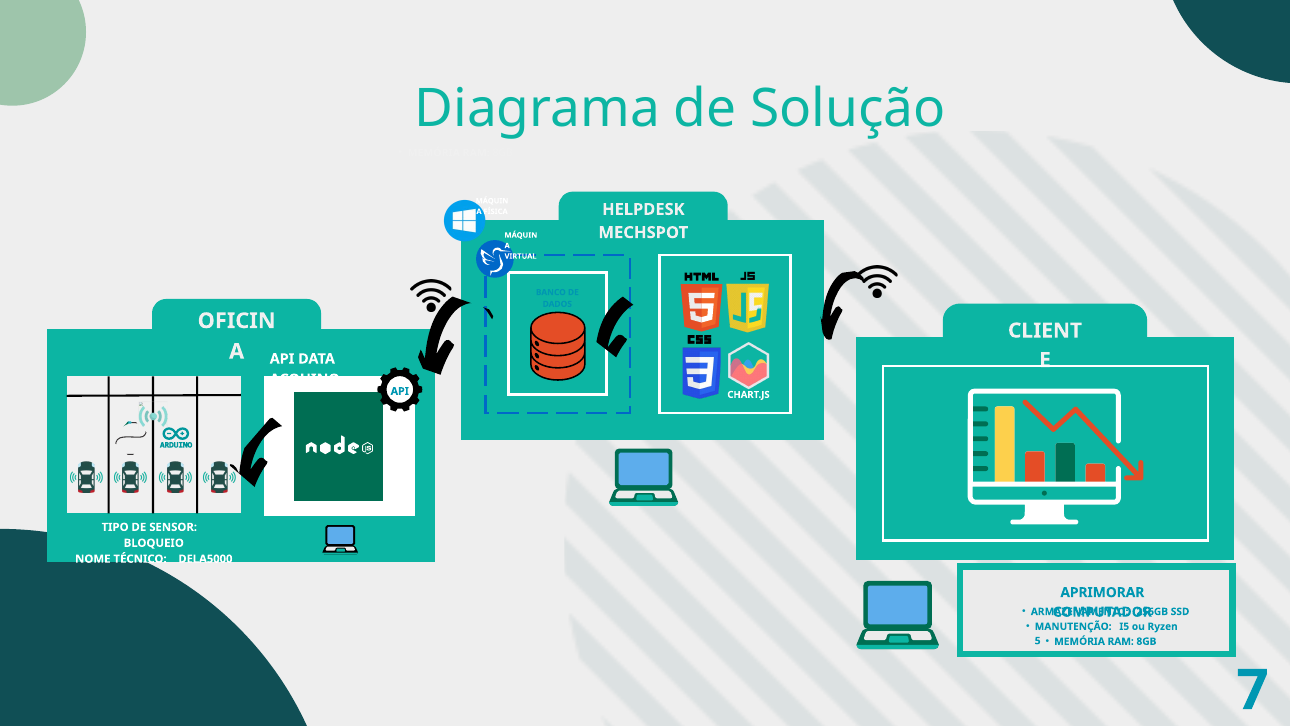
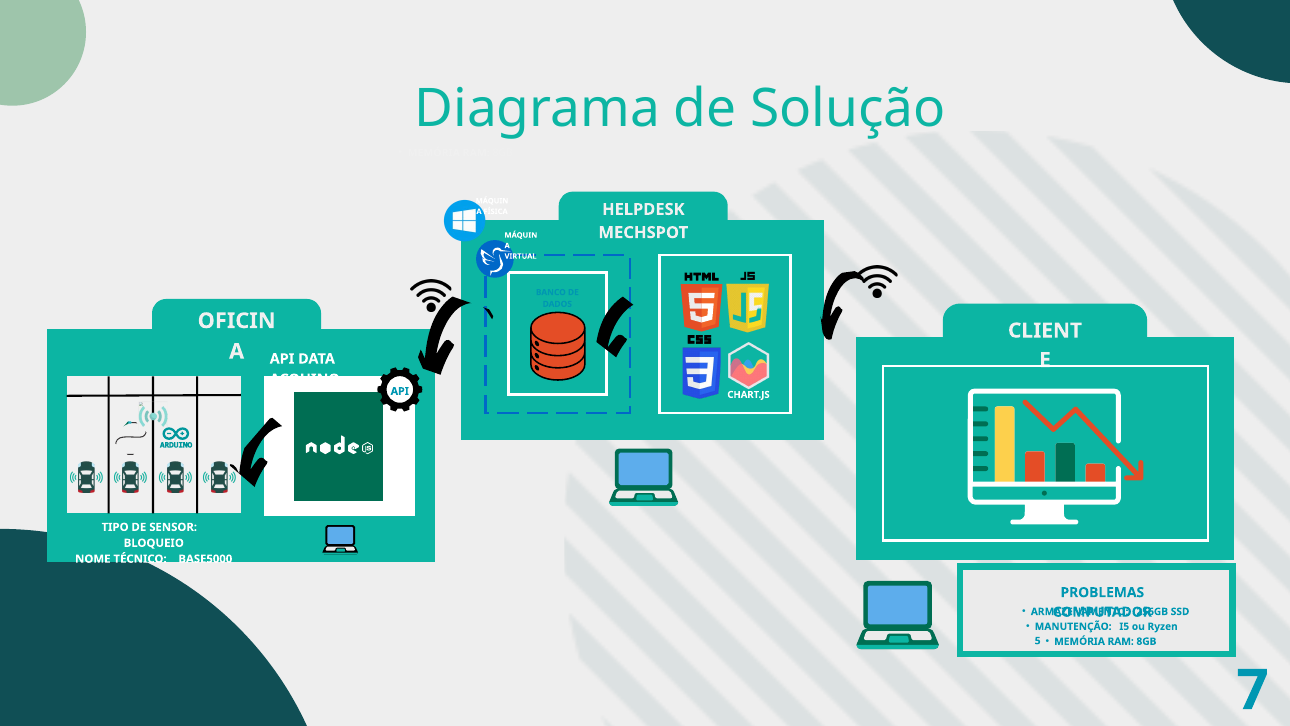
DELA5000: DELA5000 -> BASE5000
APRIMORAR: APRIMORAR -> PROBLEMAS
